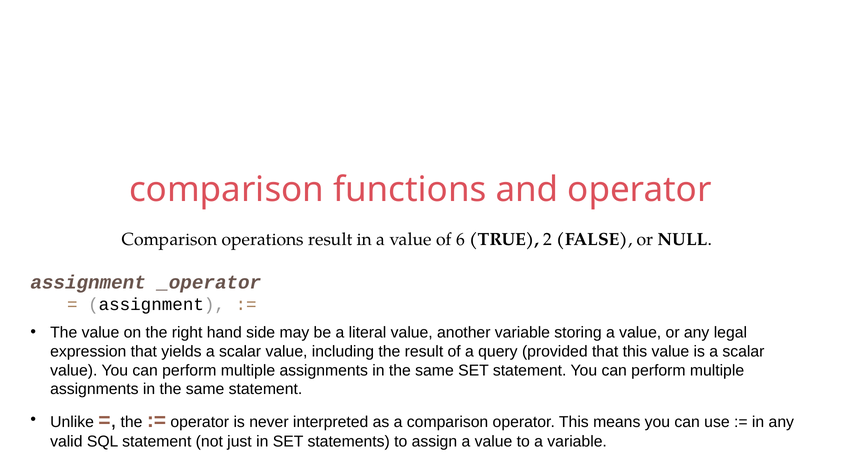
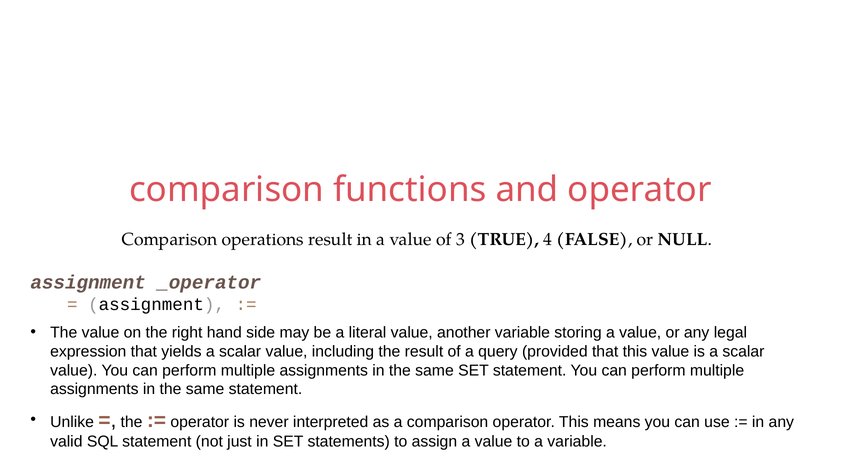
6: 6 -> 3
2: 2 -> 4
